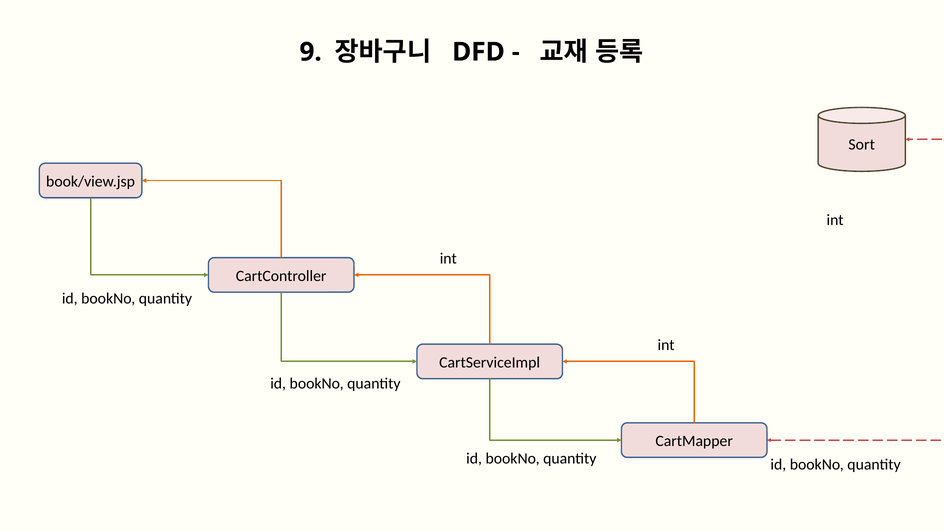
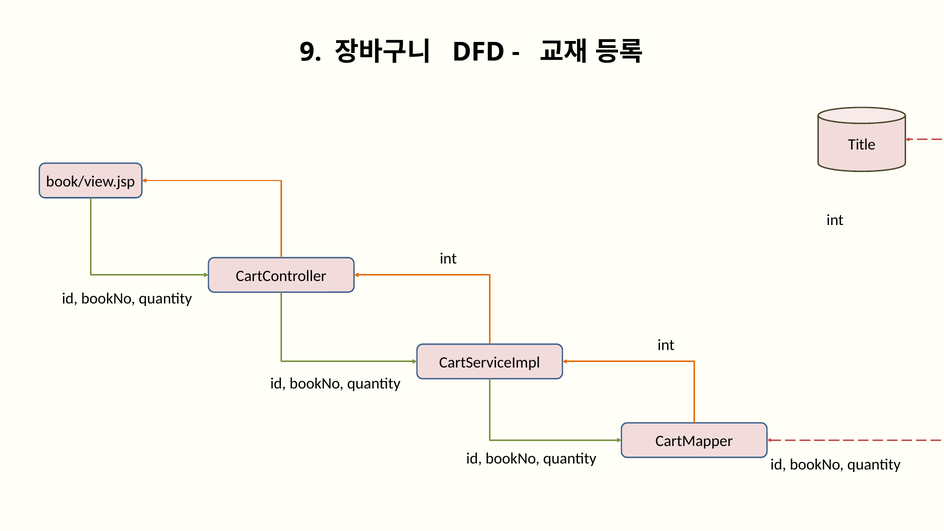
Sort: Sort -> Title
